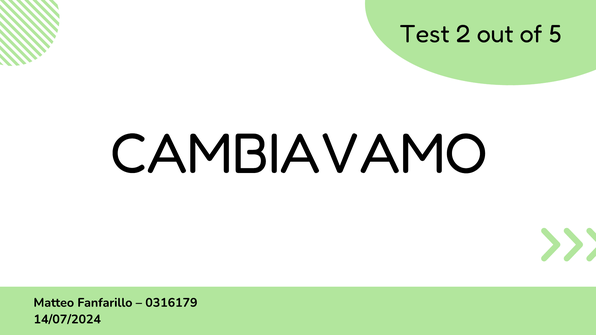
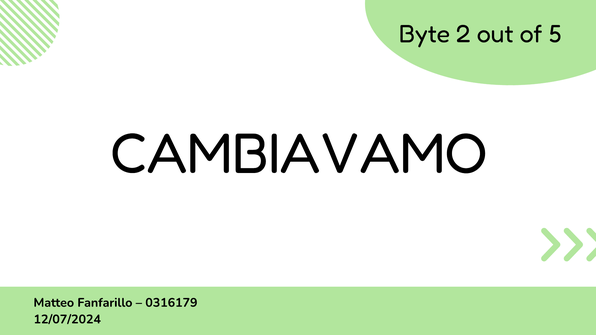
Test: Test -> Byte
14/07/2024: 14/07/2024 -> 12/07/2024
